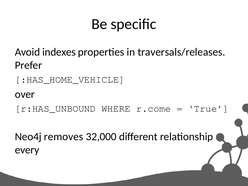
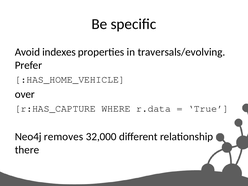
traversals/releases: traversals/releases -> traversals/evolving
r:HAS_UNBOUND: r:HAS_UNBOUND -> r:HAS_CAPTURE
r.come: r.come -> r.data
every: every -> there
